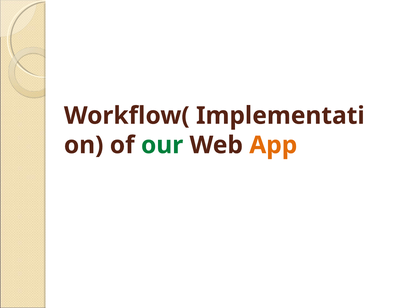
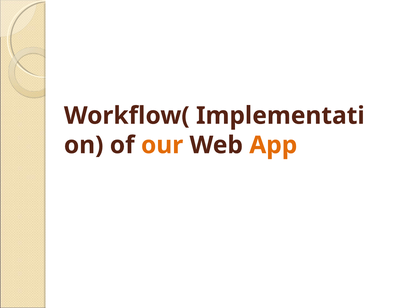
our colour: green -> orange
